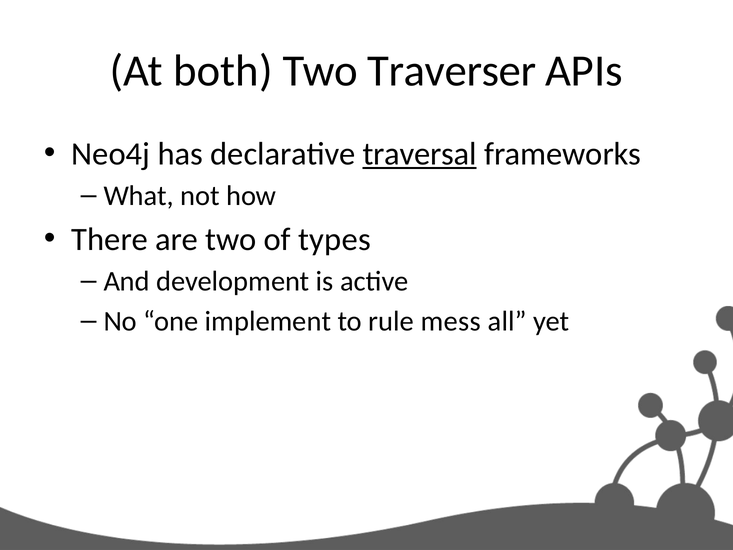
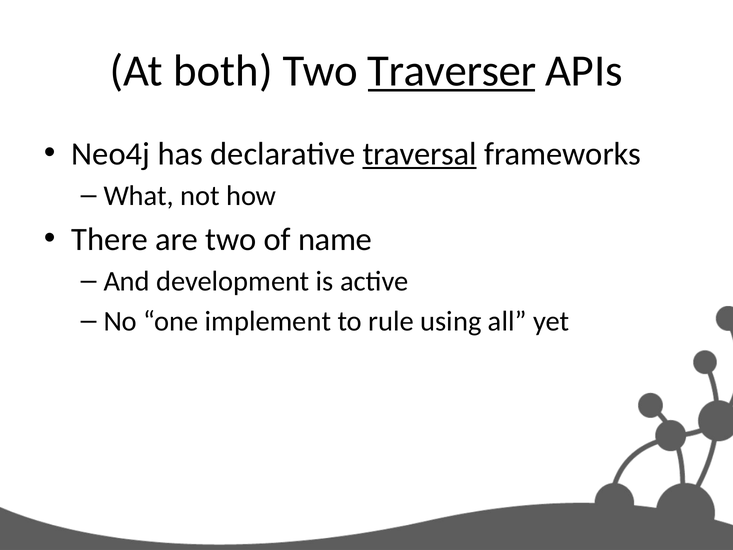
Traverser underline: none -> present
types: types -> name
mess: mess -> using
